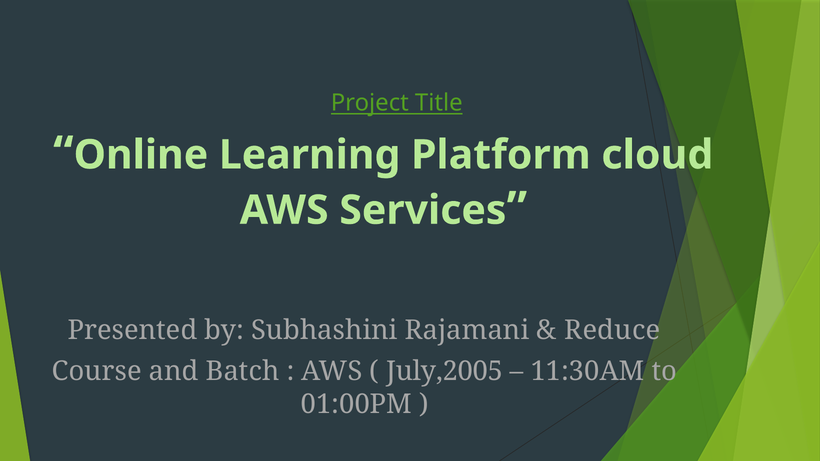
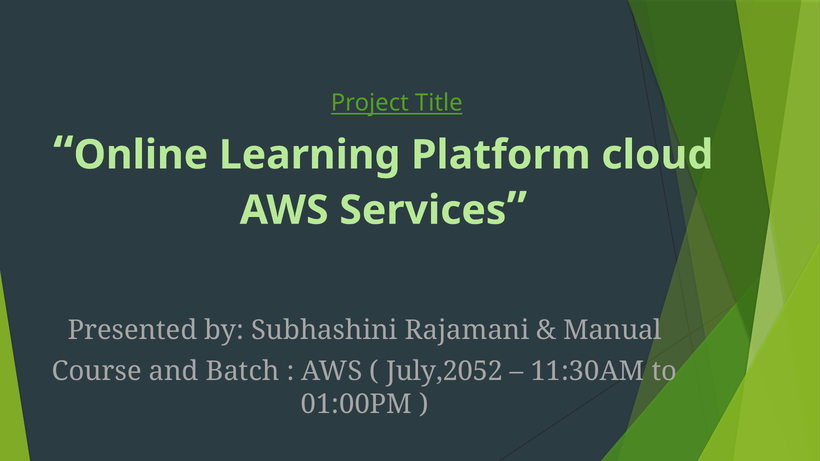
Reduce: Reduce -> Manual
July,2005: July,2005 -> July,2052
